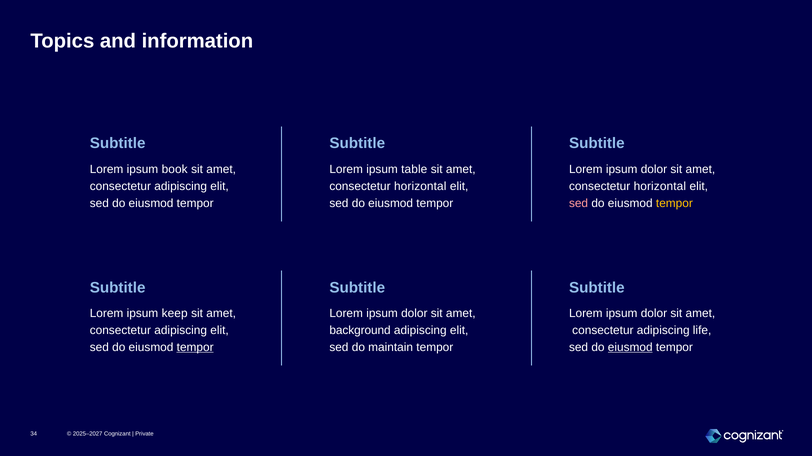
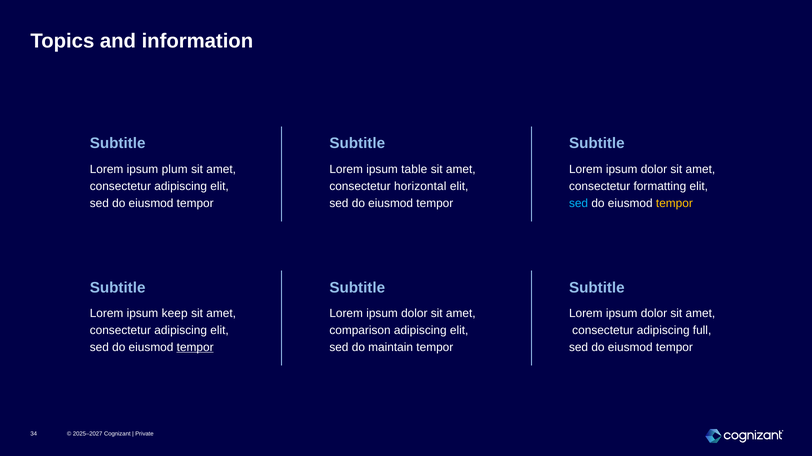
book: book -> plum
horizontal at (660, 187): horizontal -> formatting
sed at (579, 204) colour: pink -> light blue
background: background -> comparison
life: life -> full
eiusmod at (630, 348) underline: present -> none
